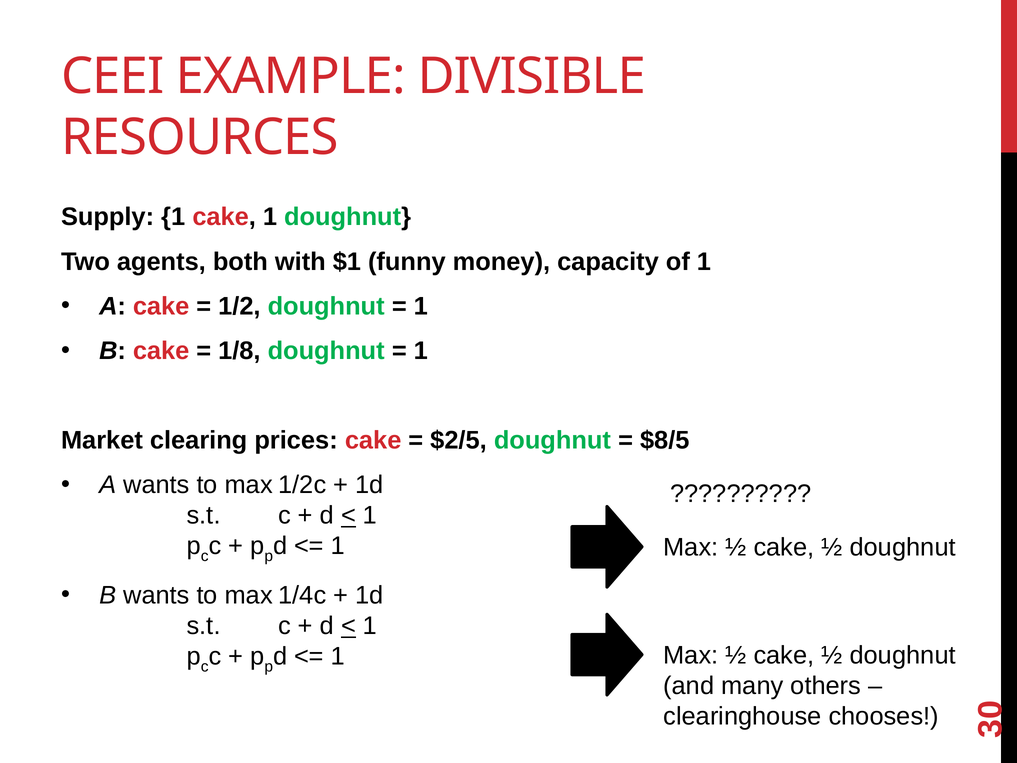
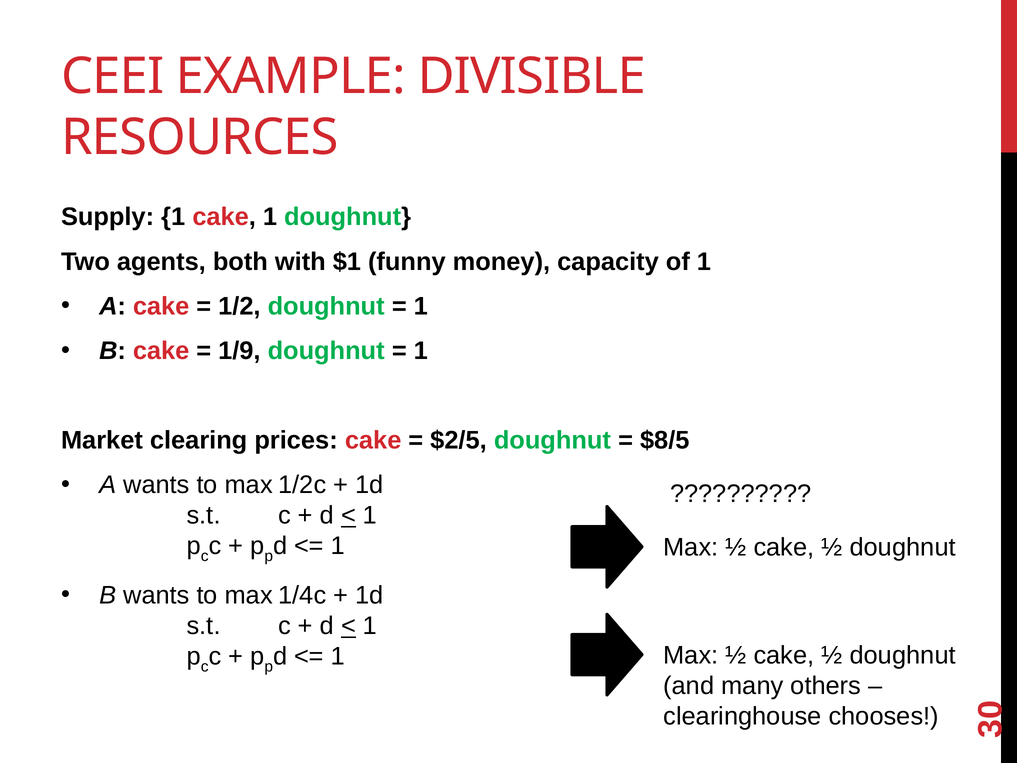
1/8: 1/8 -> 1/9
